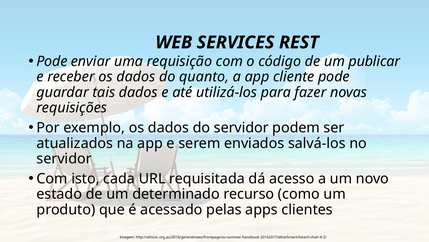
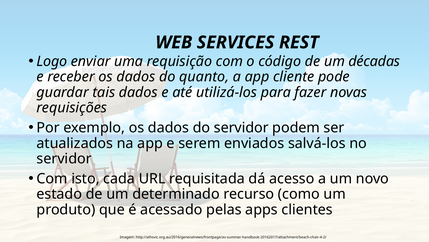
Pode at (52, 61): Pode -> Logo
publicar: publicar -> décadas
